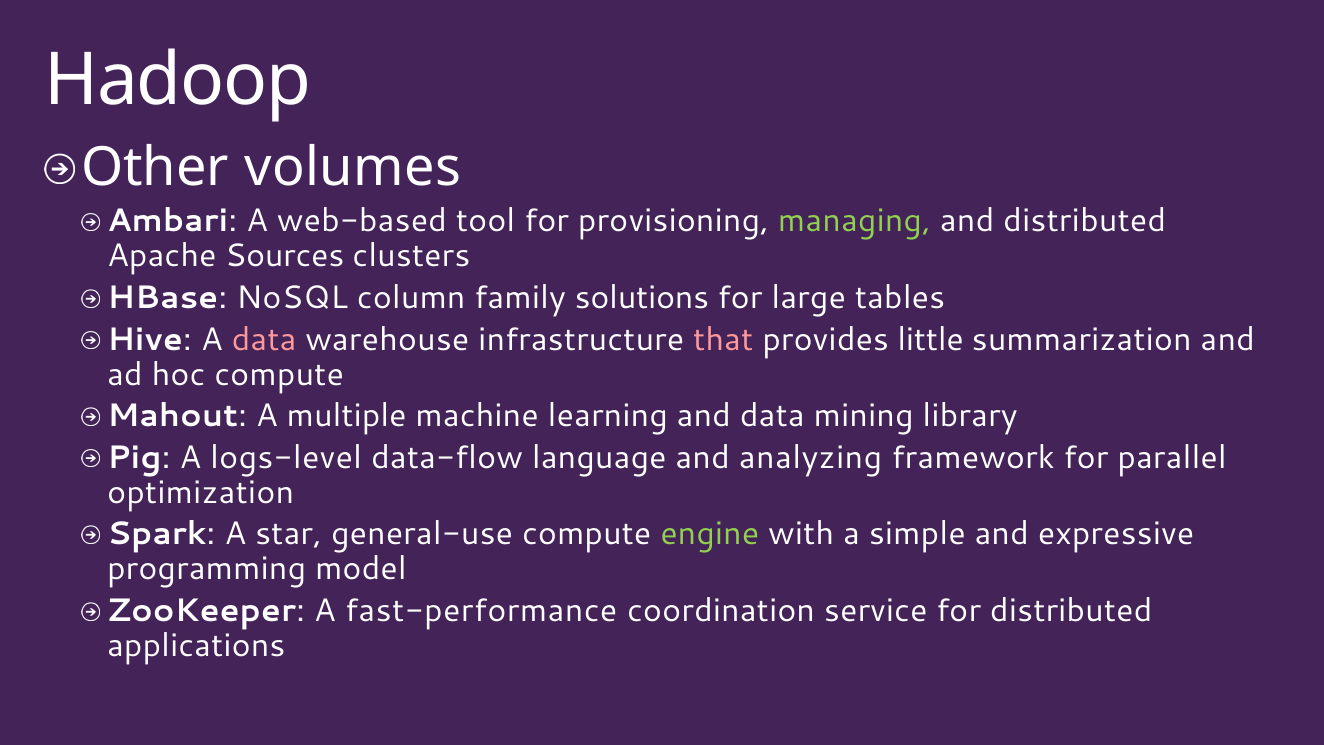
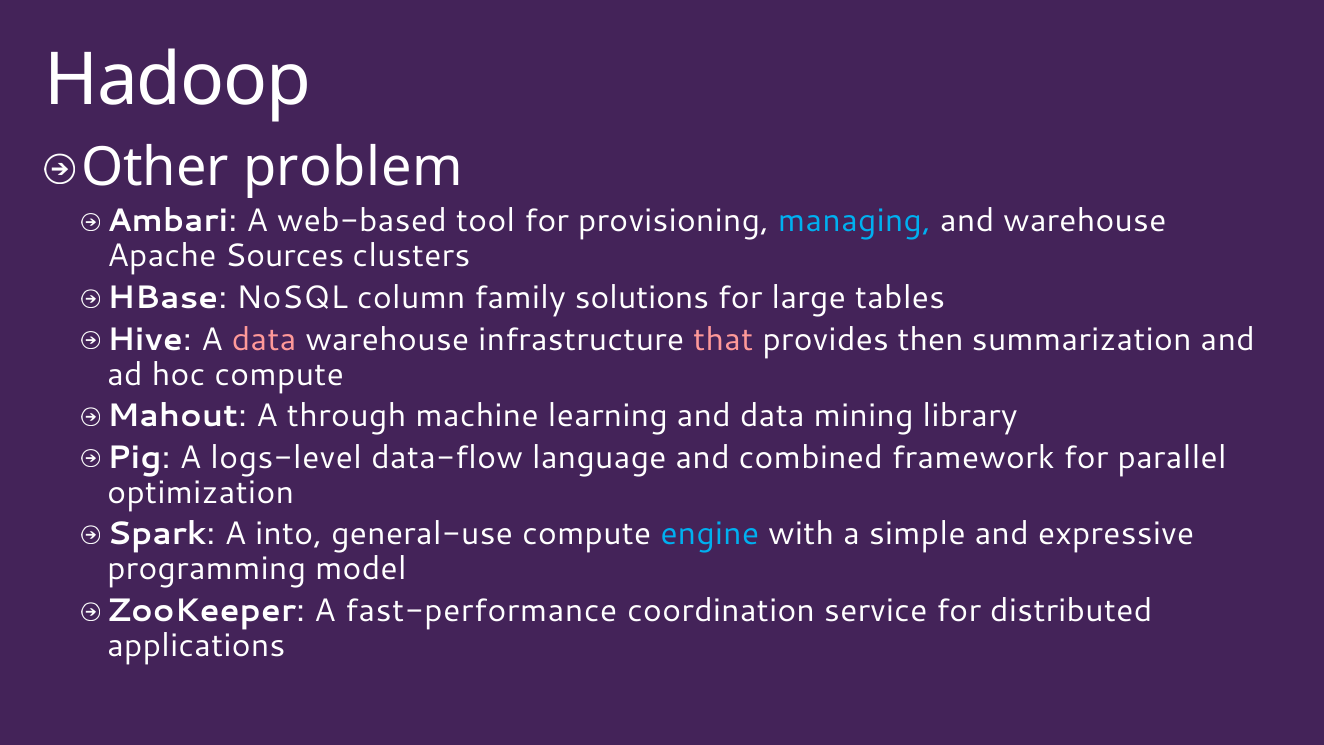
volumes: volumes -> problem
managing colour: light green -> light blue
and distributed: distributed -> warehouse
little: little -> then
multiple: multiple -> through
analyzing: analyzing -> combined
star: star -> into
engine colour: light green -> light blue
